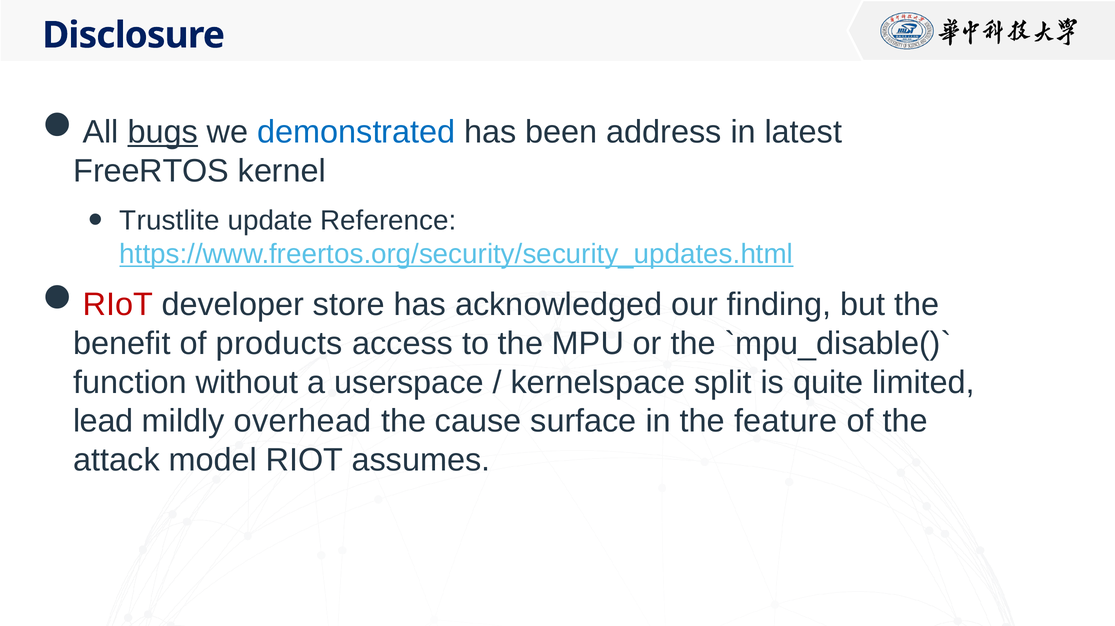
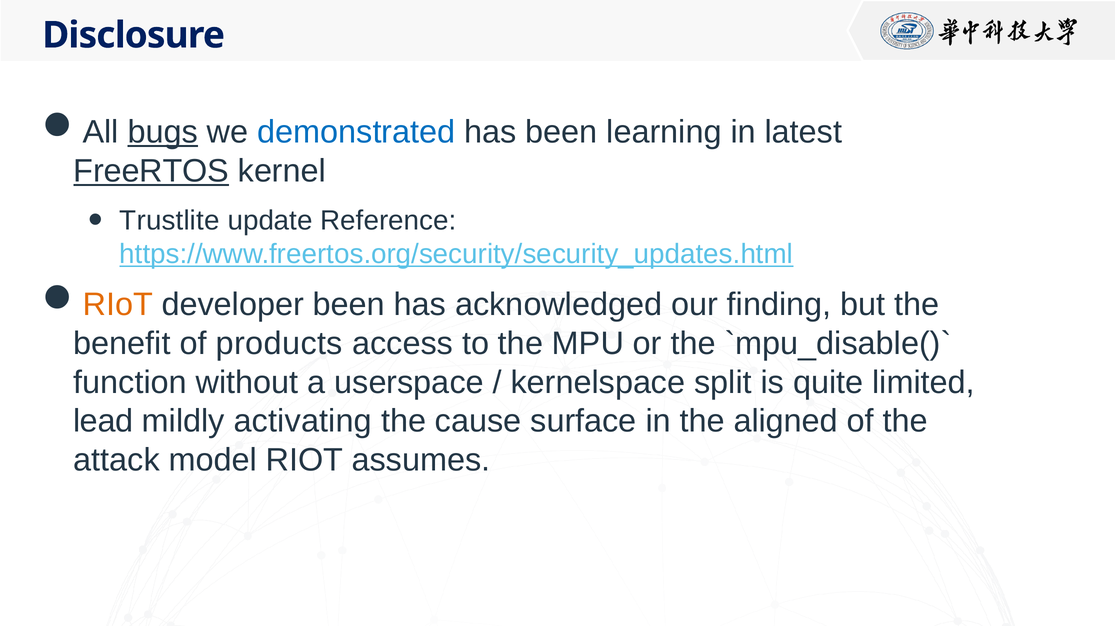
address: address -> learning
FreeRTOS underline: none -> present
RIoT at (118, 304) colour: red -> orange
developer store: store -> been
overhead: overhead -> activating
feature: feature -> aligned
